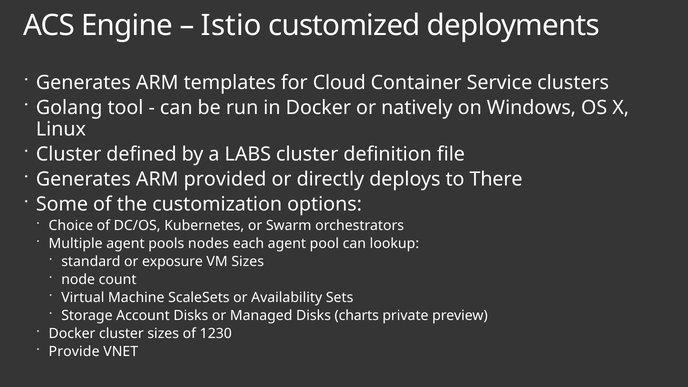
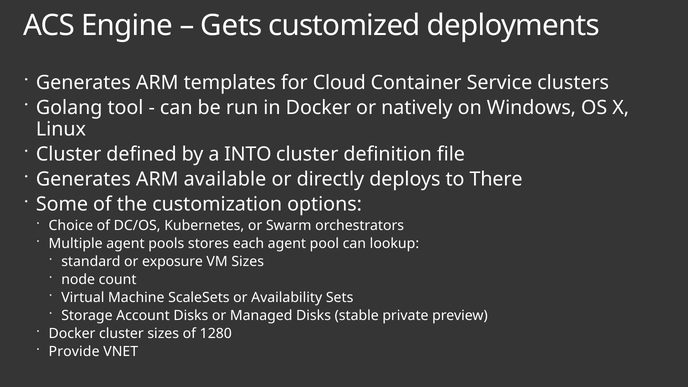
Istio: Istio -> Gets
LABS: LABS -> INTO
provided: provided -> available
nodes: nodes -> stores
charts: charts -> stable
1230: 1230 -> 1280
